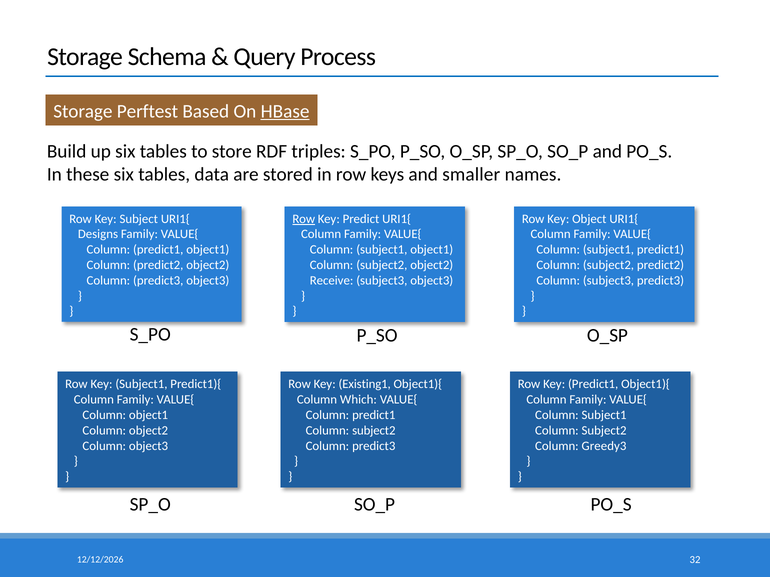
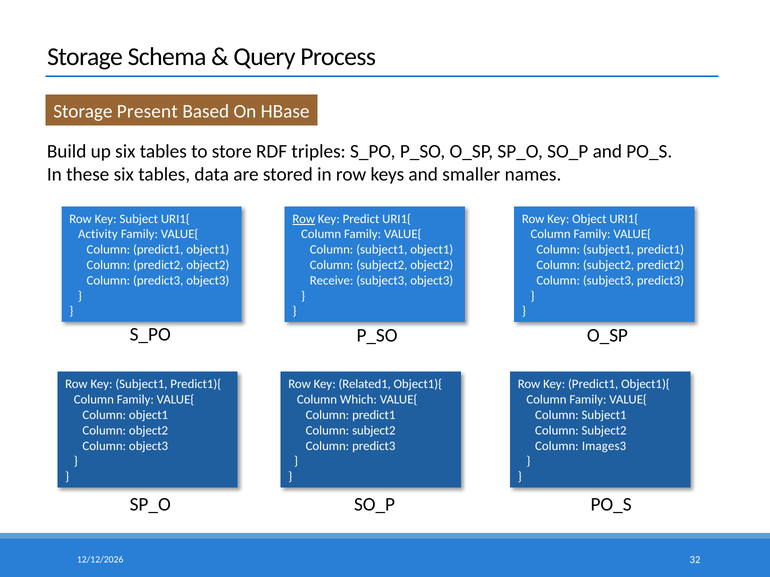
Perftest: Perftest -> Present
HBase underline: present -> none
Designs: Designs -> Activity
Existing1: Existing1 -> Related1
Greedy3: Greedy3 -> Images3
